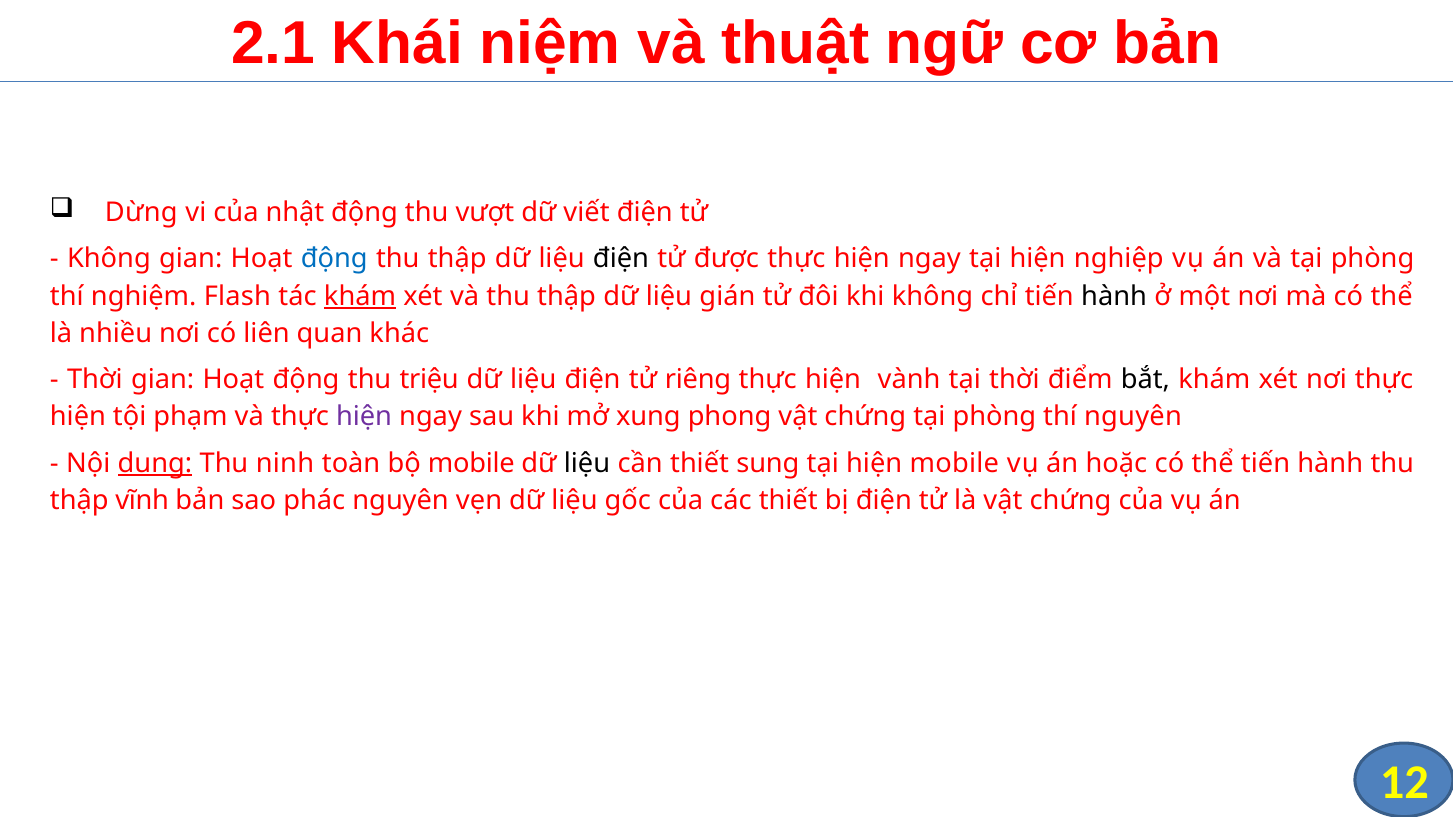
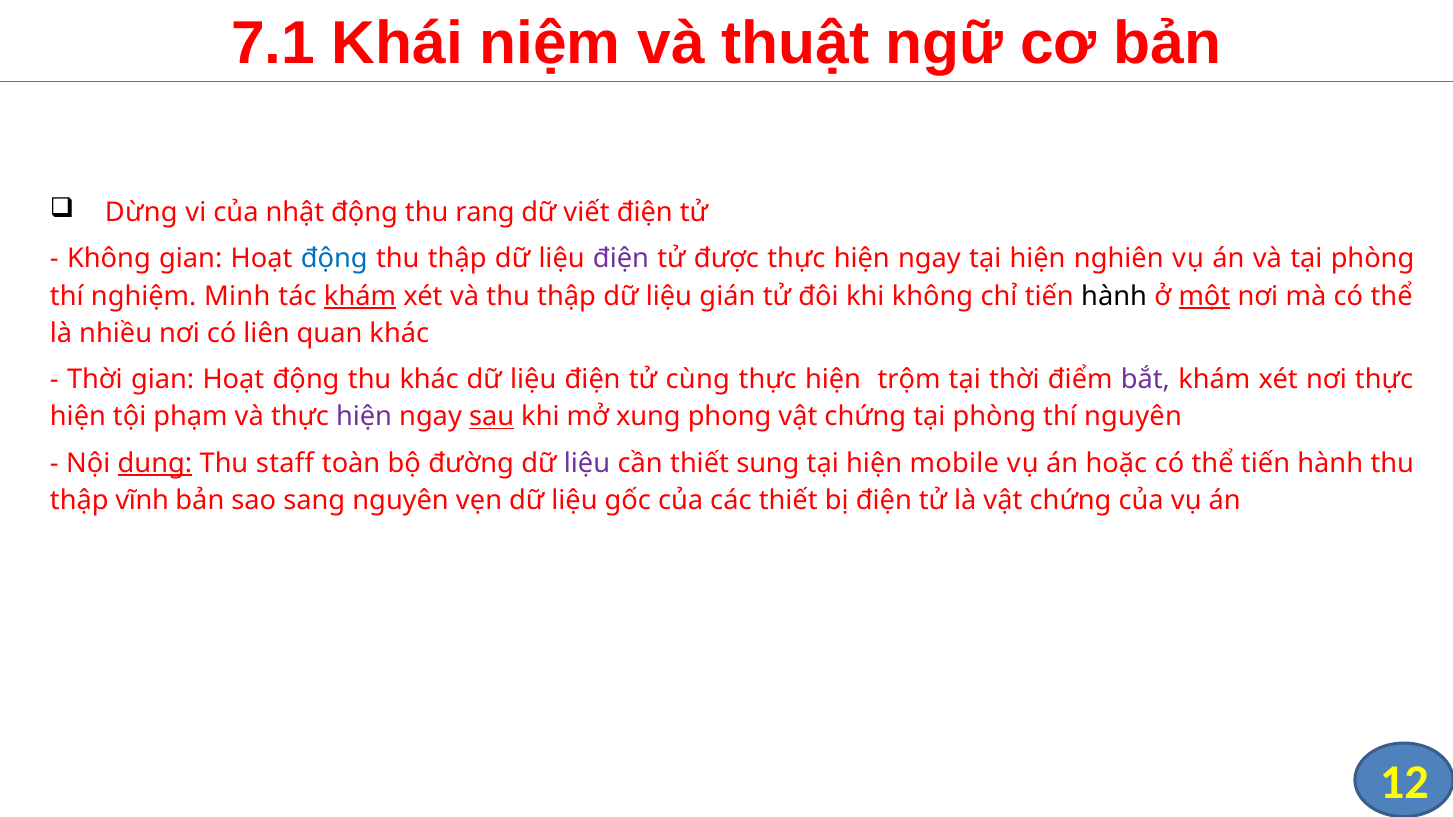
2.1: 2.1 -> 7.1
vượt: vượt -> rang
điện at (621, 259) colour: black -> purple
nghiệp: nghiệp -> nghiên
Flash: Flash -> Minh
một underline: none -> present
thu triệu: triệu -> khác
riêng: riêng -> cùng
vành: vành -> trộm
bắt colour: black -> purple
sau underline: none -> present
ninh: ninh -> staff
bộ mobile: mobile -> đường
liệu at (587, 463) colour: black -> purple
phác: phác -> sang
